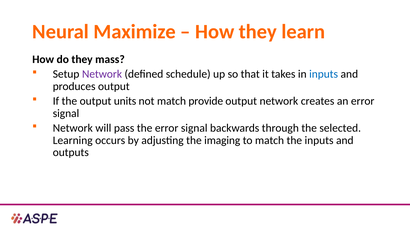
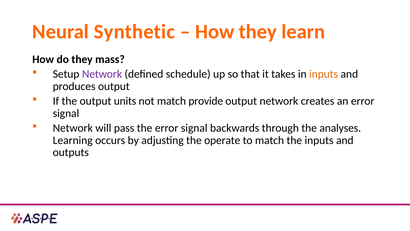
Maximize: Maximize -> Synthetic
inputs at (324, 74) colour: blue -> orange
selected: selected -> analyses
imaging: imaging -> operate
